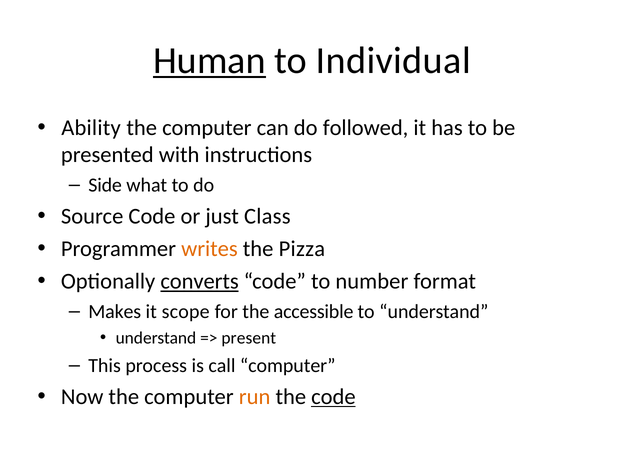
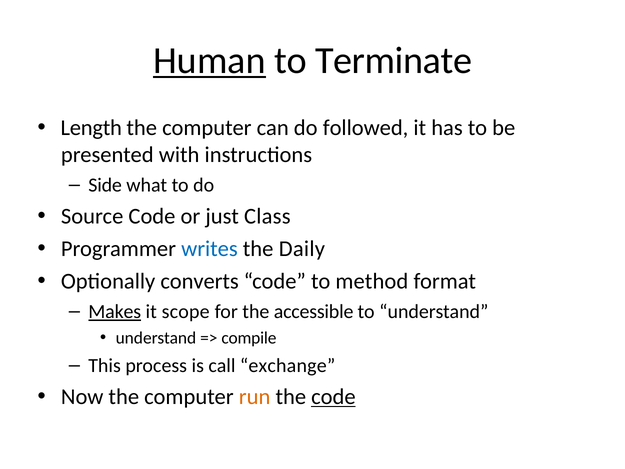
Individual: Individual -> Terminate
Ability: Ability -> Length
writes colour: orange -> blue
Pizza: Pizza -> Daily
converts underline: present -> none
number: number -> method
Makes underline: none -> present
present: present -> compile
call computer: computer -> exchange
